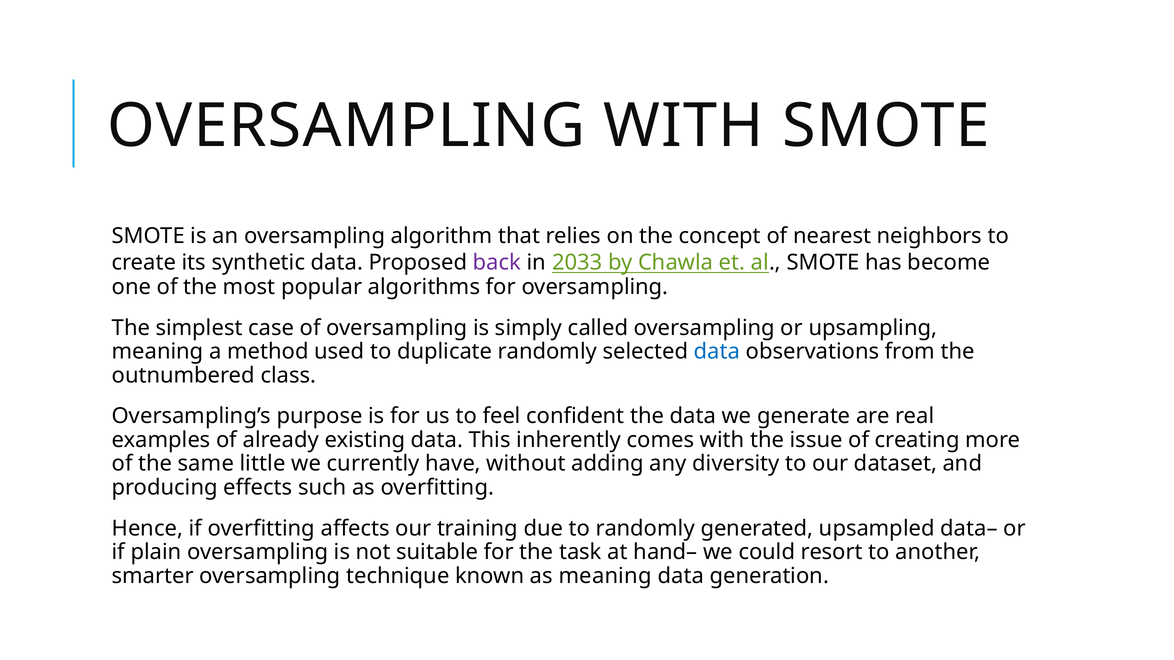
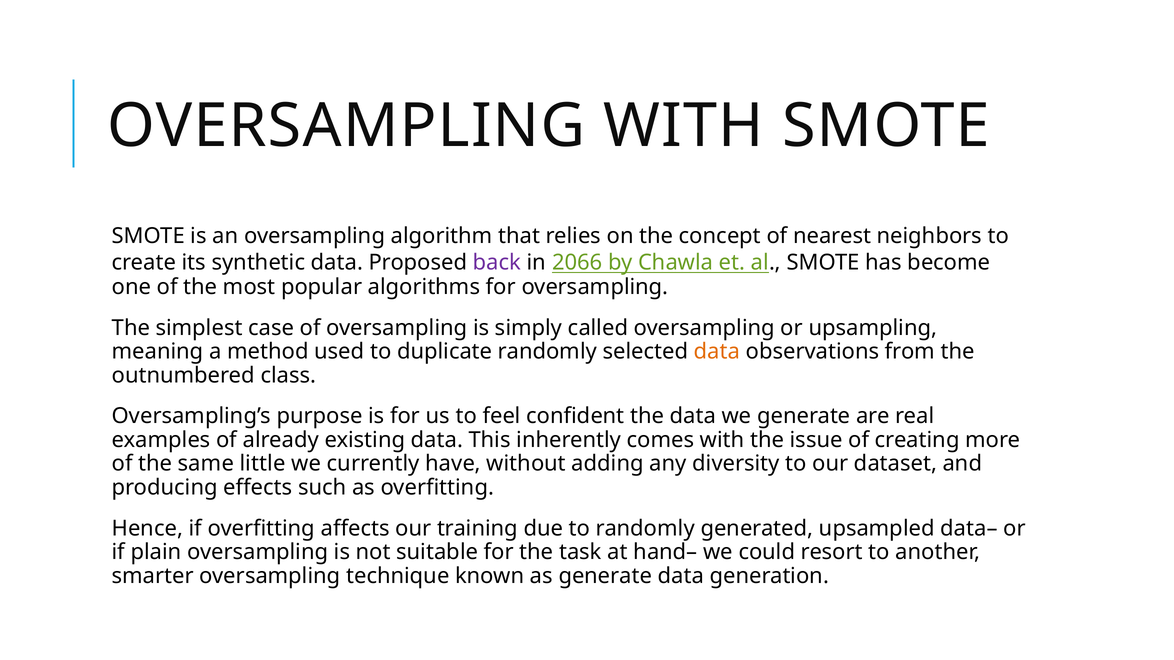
2033: 2033 -> 2066
data at (717, 352) colour: blue -> orange
as meaning: meaning -> generate
